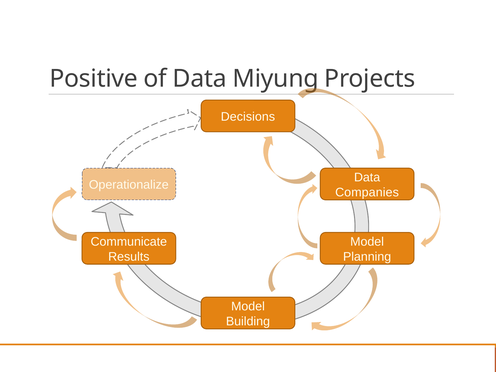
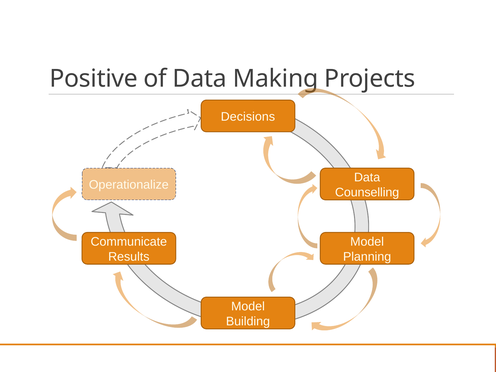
Miyung: Miyung -> Making
Companies: Companies -> Counselling
